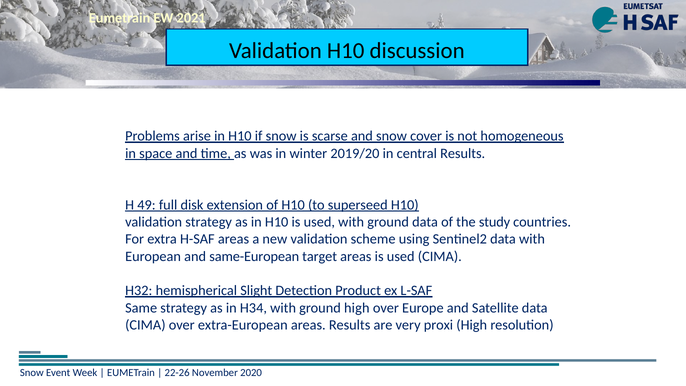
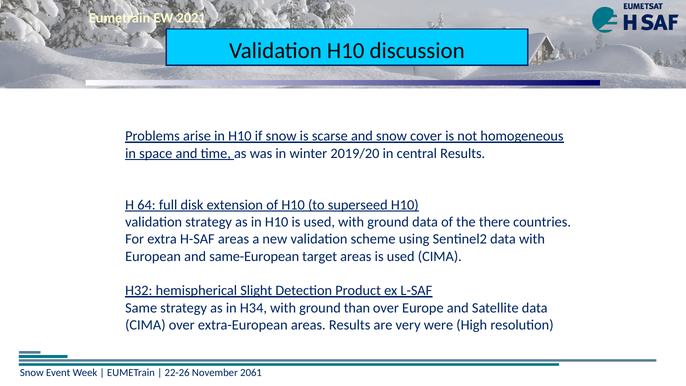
49: 49 -> 64
study: study -> there
ground high: high -> than
proxi: proxi -> were
2020: 2020 -> 2061
